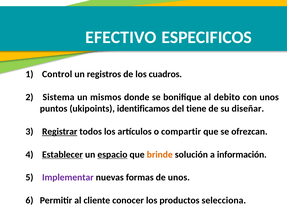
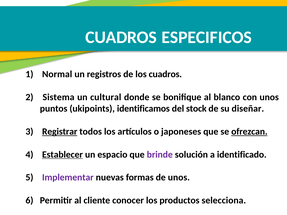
EFECTIVO at (121, 37): EFECTIVO -> CUADROS
Control: Control -> Normal
mismos: mismos -> cultural
debito: debito -> blanco
tiene: tiene -> stock
compartir: compartir -> japoneses
ofrezcan underline: none -> present
espacio underline: present -> none
brinde colour: orange -> purple
información: información -> identificado
